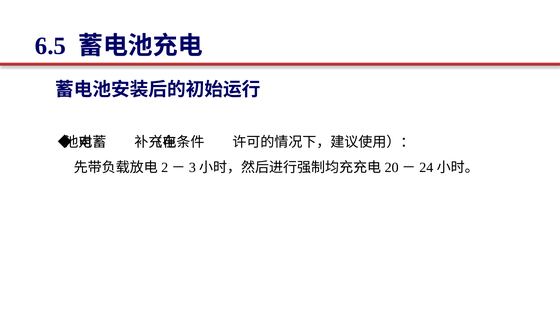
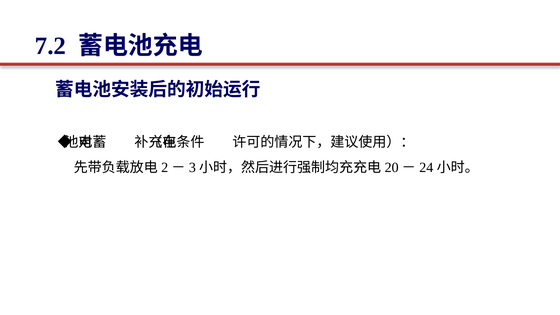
6.5: 6.5 -> 7.2
